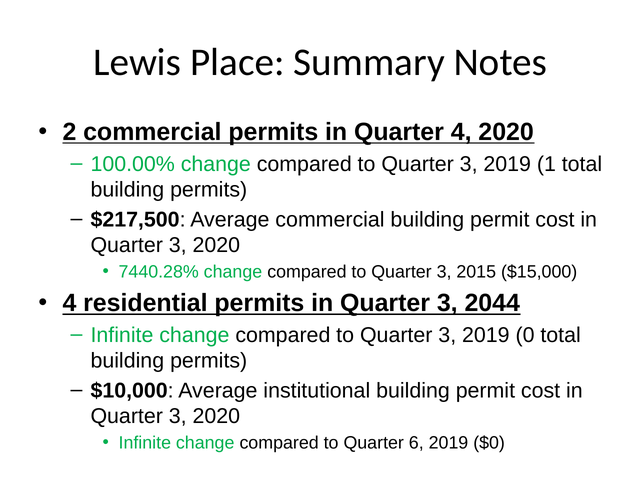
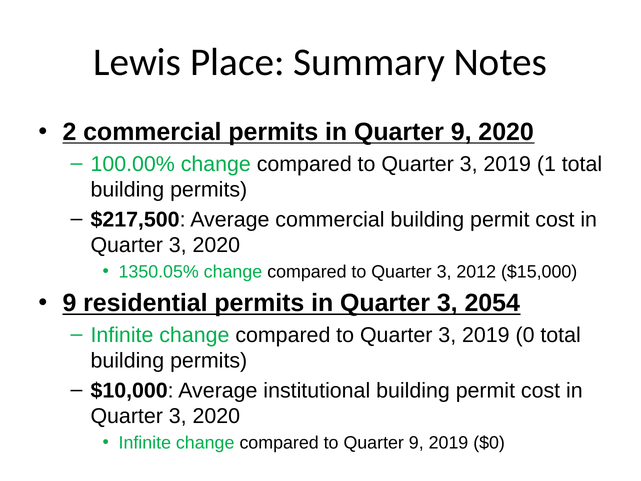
in Quarter 4: 4 -> 9
7440.28%: 7440.28% -> 1350.05%
2015: 2015 -> 2012
4 at (69, 303): 4 -> 9
2044: 2044 -> 2054
to Quarter 6: 6 -> 9
